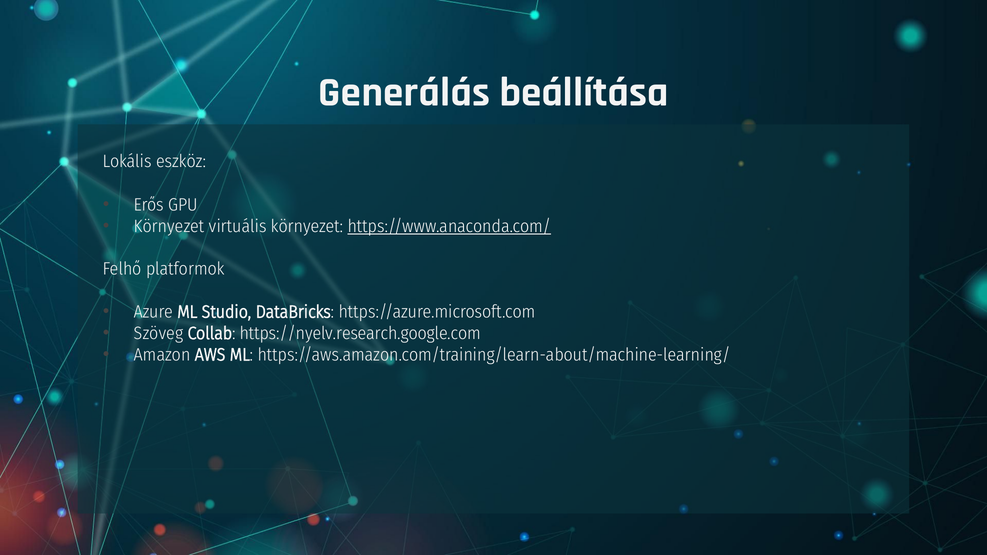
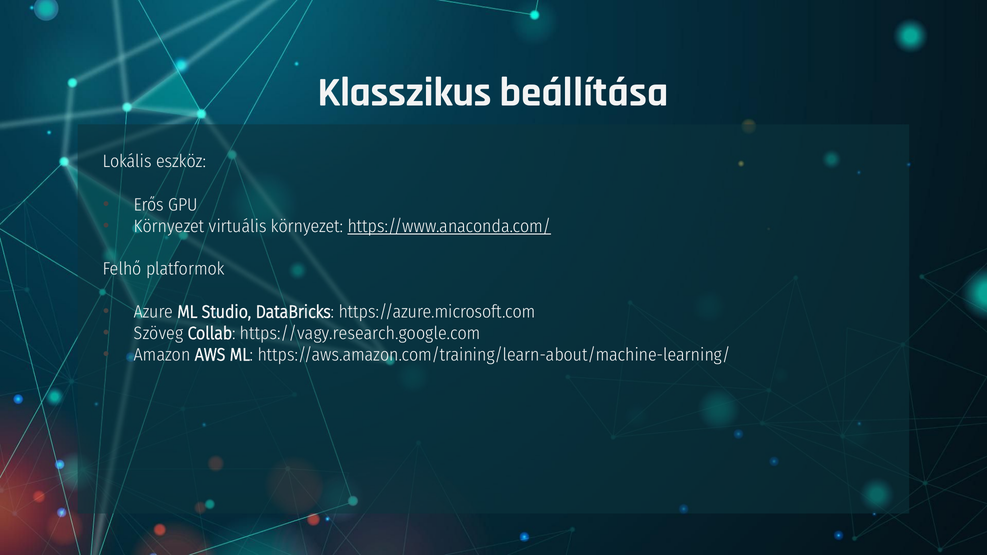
Generálás: Generálás -> Klasszikus
https://nyelv.research.google.com: https://nyelv.research.google.com -> https://vagy.research.google.com
